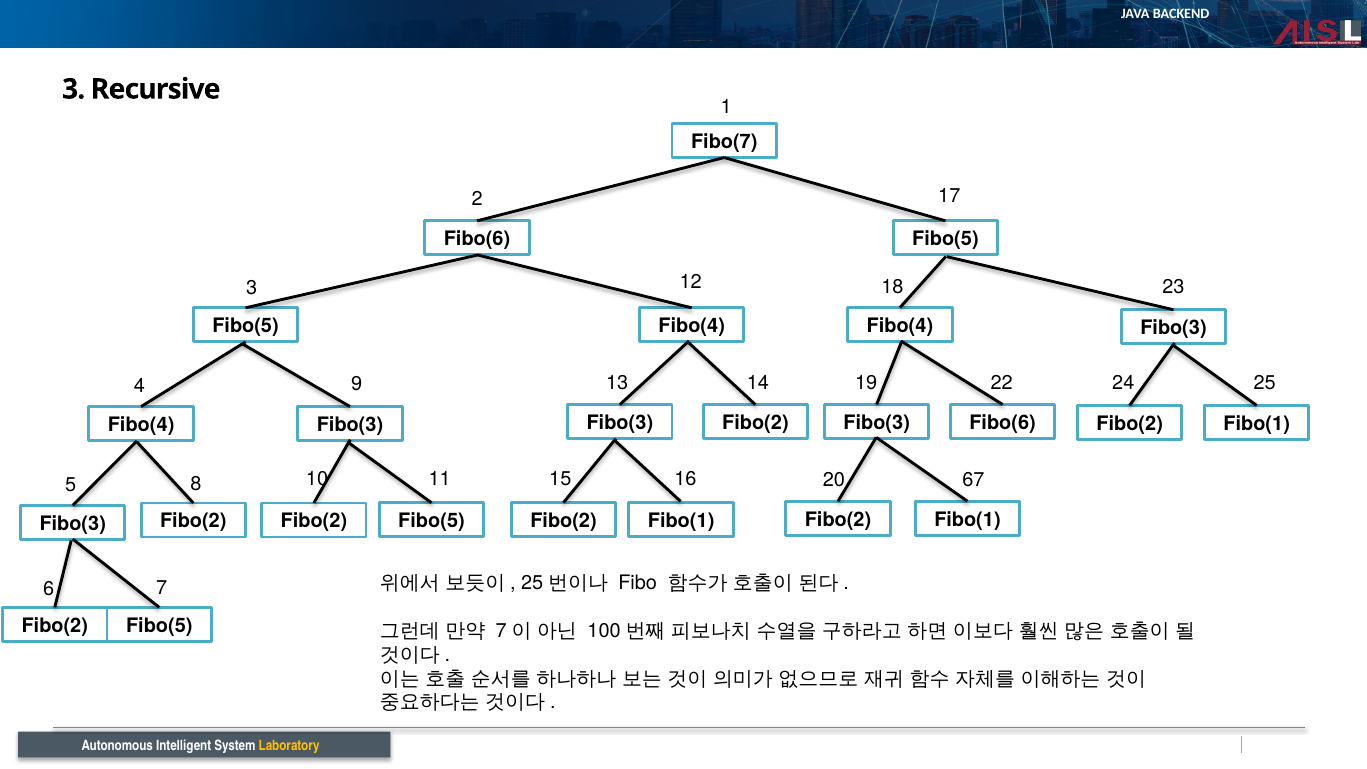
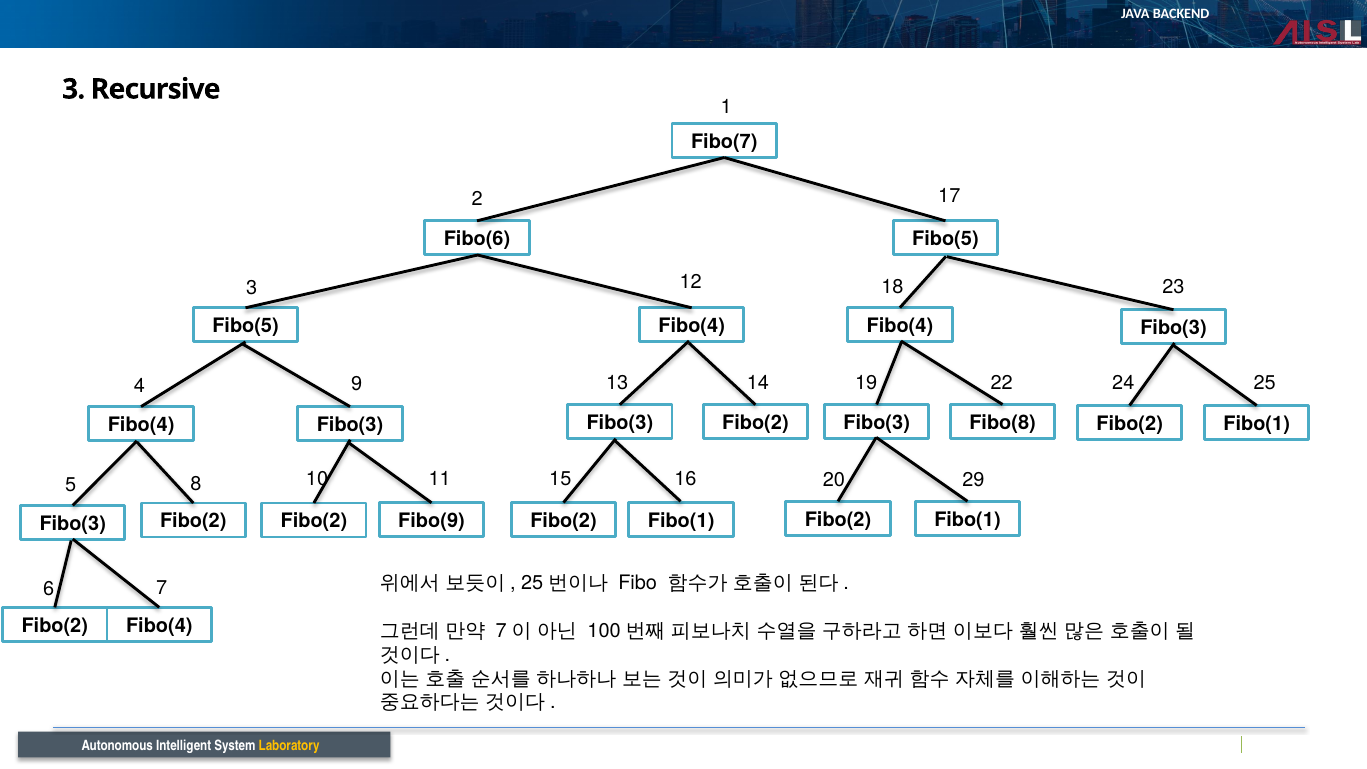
Fibo(6 at (1003, 423): Fibo(6 -> Fibo(8
67: 67 -> 29
Fibo(5 at (431, 521): Fibo(5 -> Fibo(9
Fibo(5 at (159, 626): Fibo(5 -> Fibo(4
